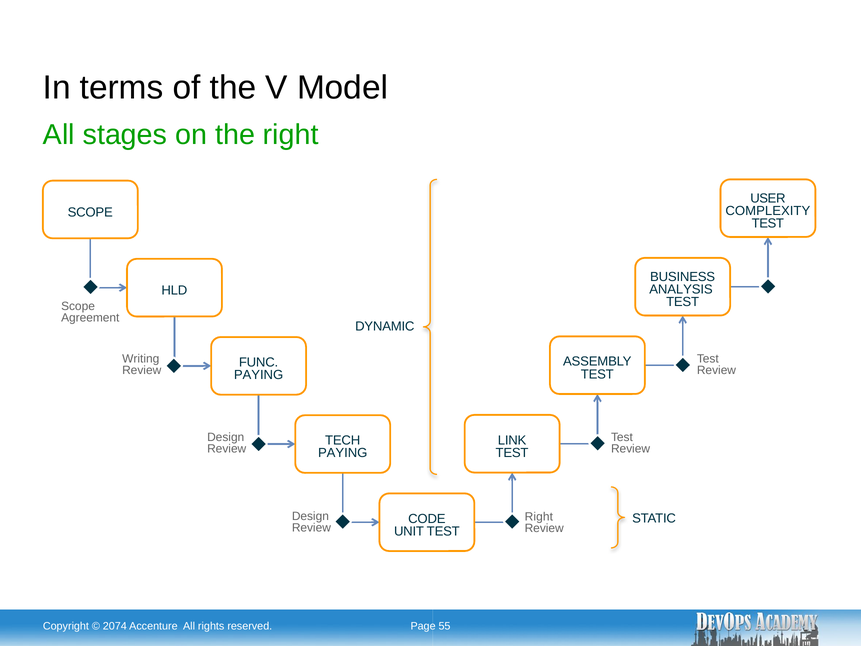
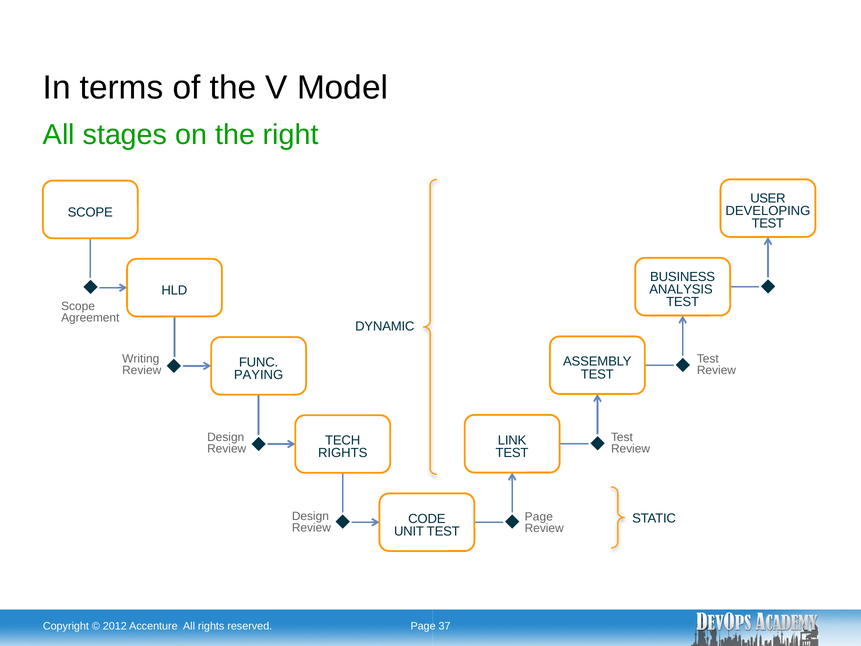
COMPLEXITY: COMPLEXITY -> DEVELOPING
PAYING at (343, 453): PAYING -> RIGHTS
Right at (539, 516): Right -> Page
2074: 2074 -> 2012
55: 55 -> 37
